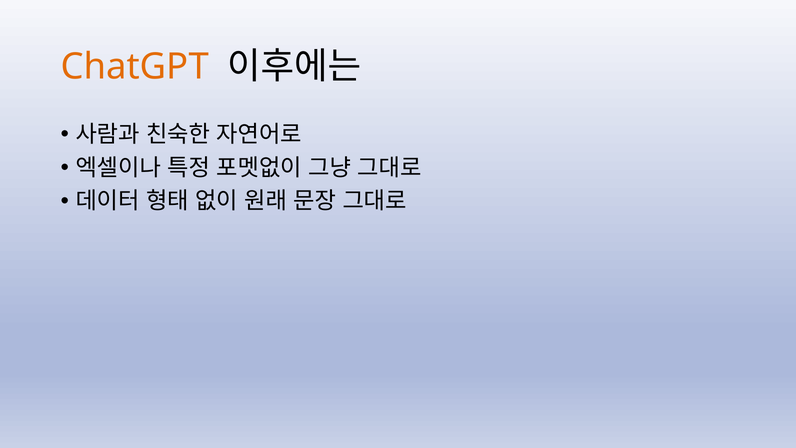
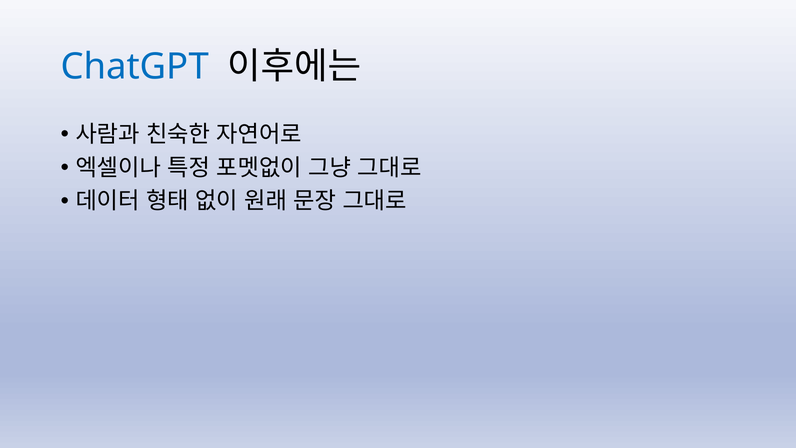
ChatGPT colour: orange -> blue
